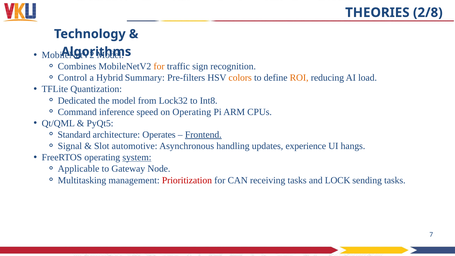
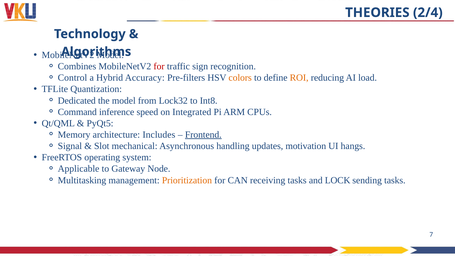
2/8: 2/8 -> 2/4
for at (159, 66) colour: orange -> red
Summary: Summary -> Accuracy
on Operating: Operating -> Integrated
Standard: Standard -> Memory
Operates: Operates -> Includes
automotive: automotive -> mechanical
experience: experience -> motivation
system underline: present -> none
Prioritization colour: red -> orange
